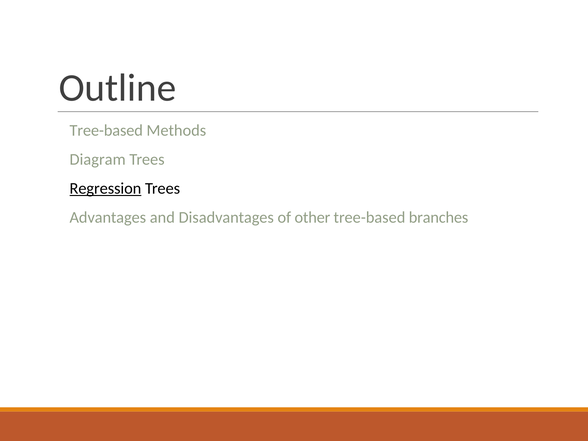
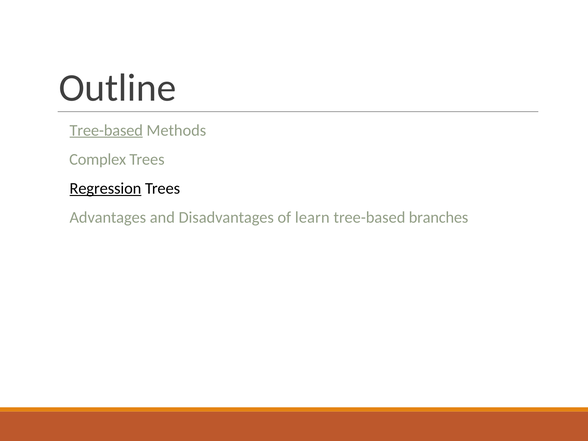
Tree-based at (106, 130) underline: none -> present
Diagram: Diagram -> Complex
other: other -> learn
